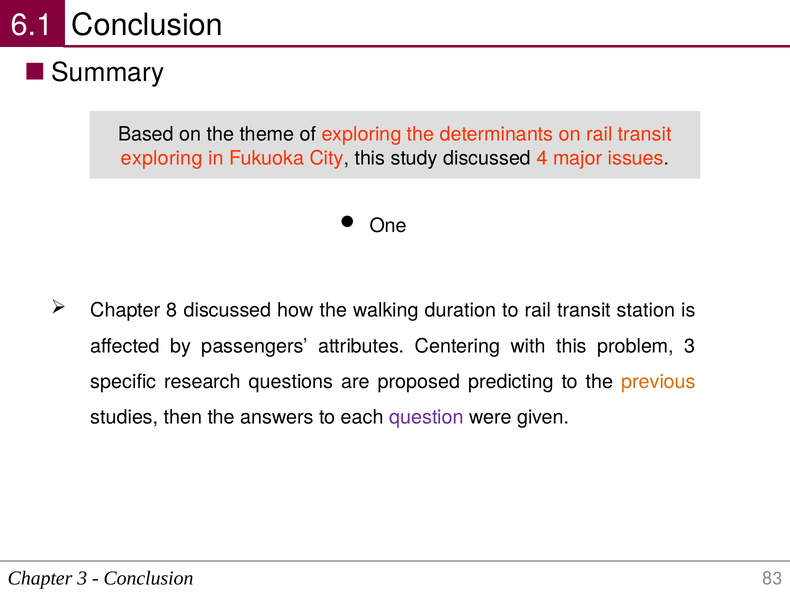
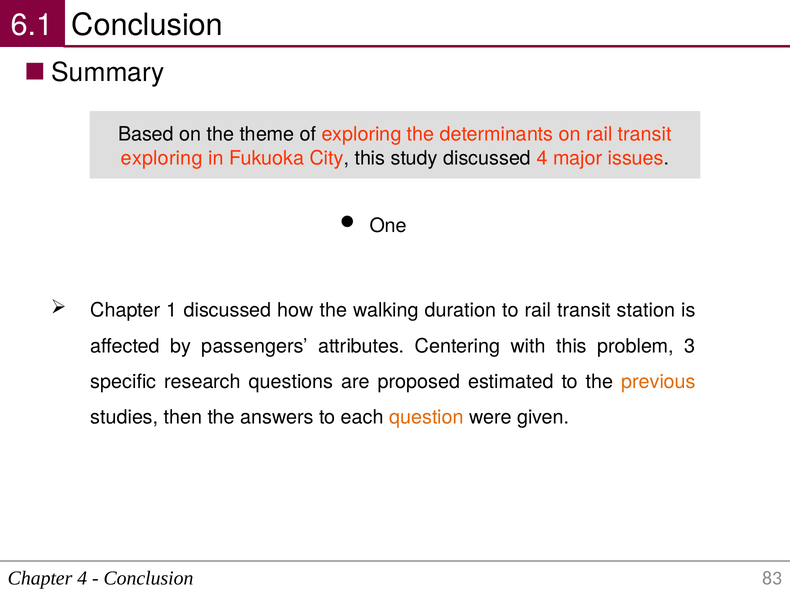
8: 8 -> 1
predicting: predicting -> estimated
question colour: purple -> orange
Chapter 3: 3 -> 4
